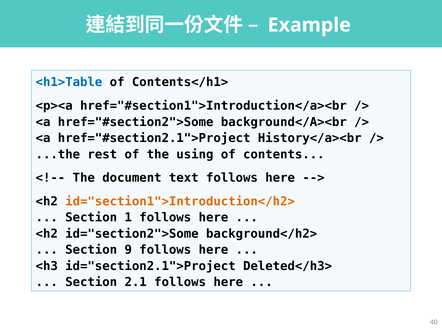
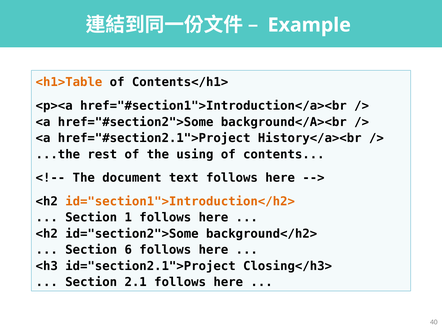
<h1>Table colour: blue -> orange
9: 9 -> 6
Deleted</h3>: Deleted</h3> -> Closing</h3>
